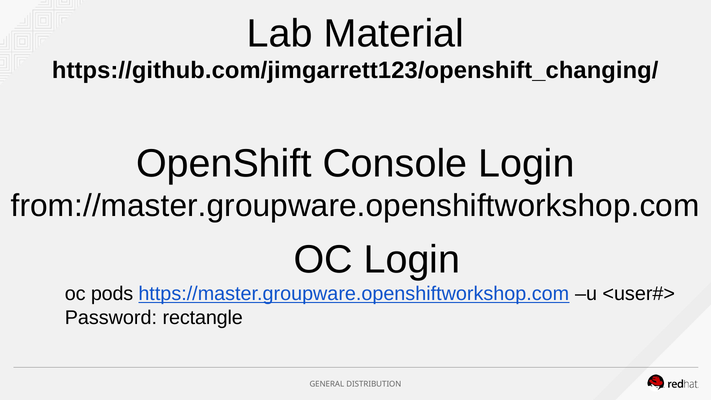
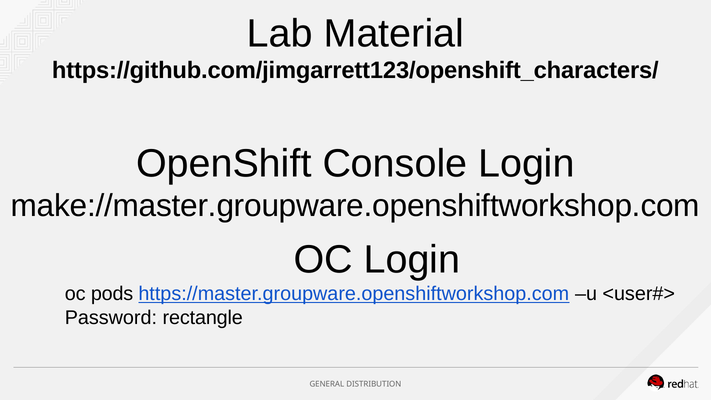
https://github.com/jimgarrett123/openshift_changing/: https://github.com/jimgarrett123/openshift_changing/ -> https://github.com/jimgarrett123/openshift_characters/
from://master.groupware.openshiftworkshop.com: from://master.groupware.openshiftworkshop.com -> make://master.groupware.openshiftworkshop.com
